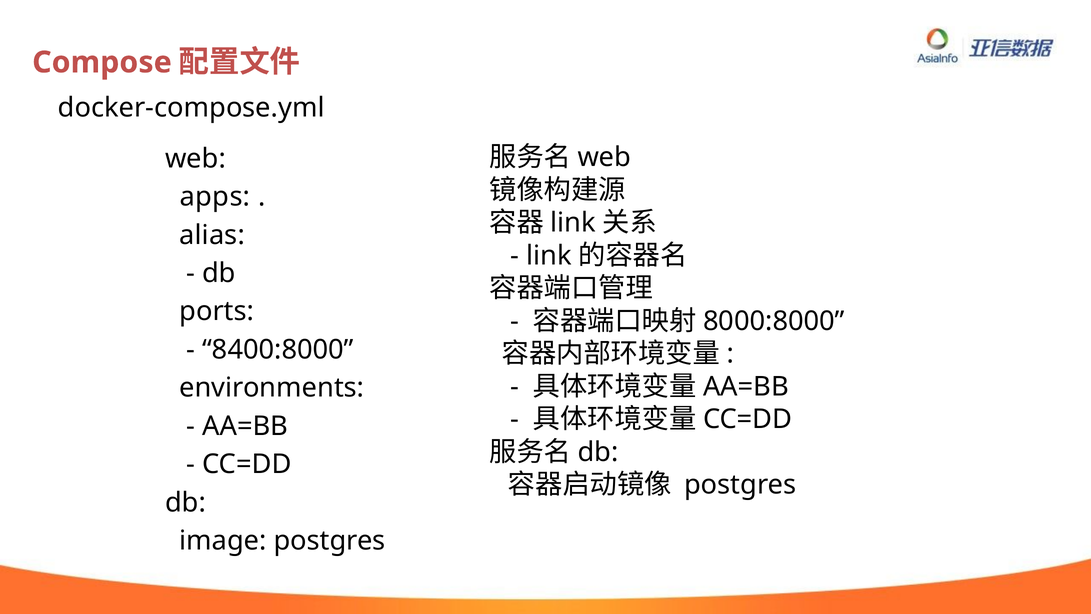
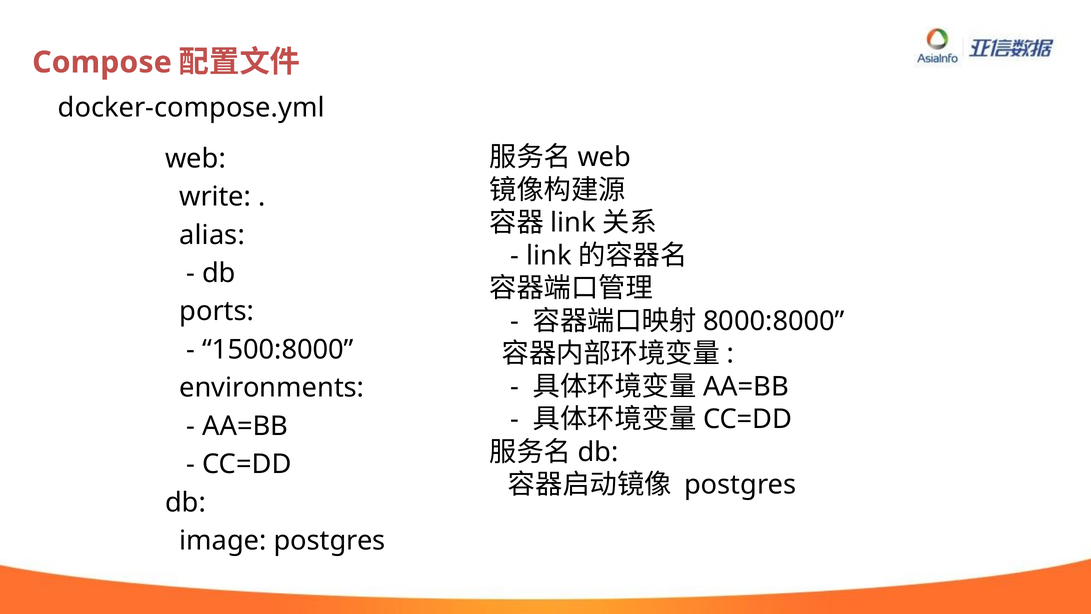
apps: apps -> write
8400:8000: 8400:8000 -> 1500:8000
